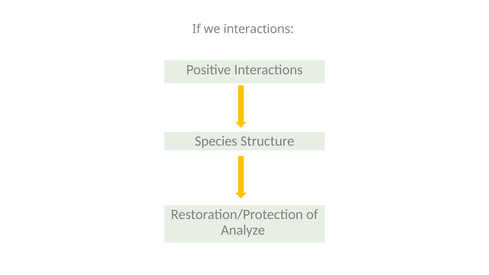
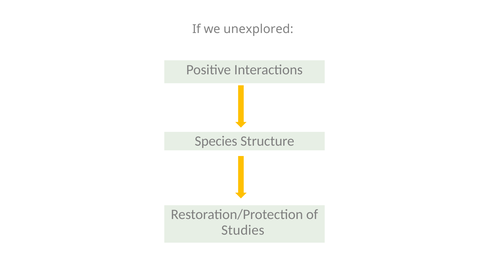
we interactions: interactions -> unexplored
Analyze: Analyze -> Studies
